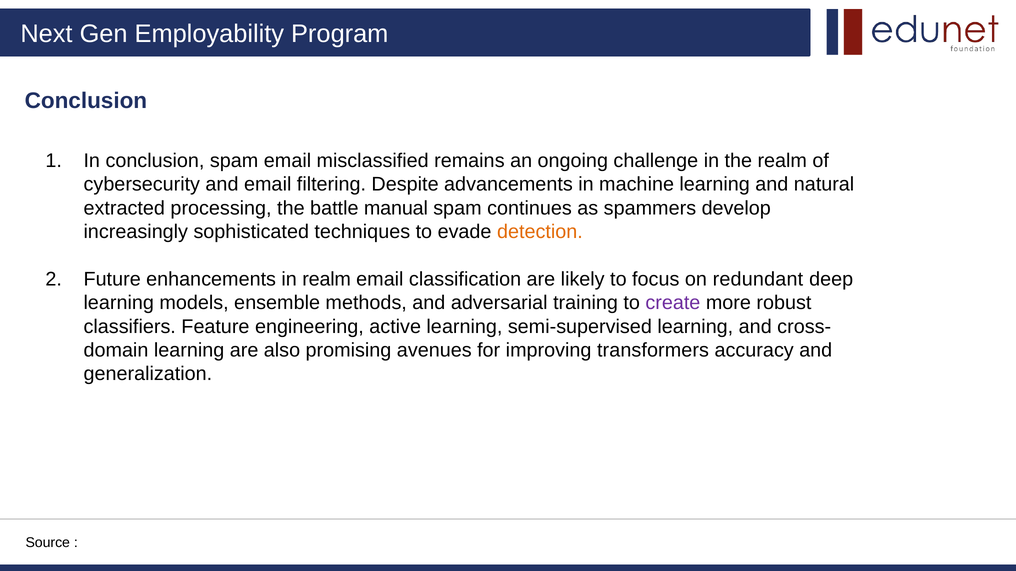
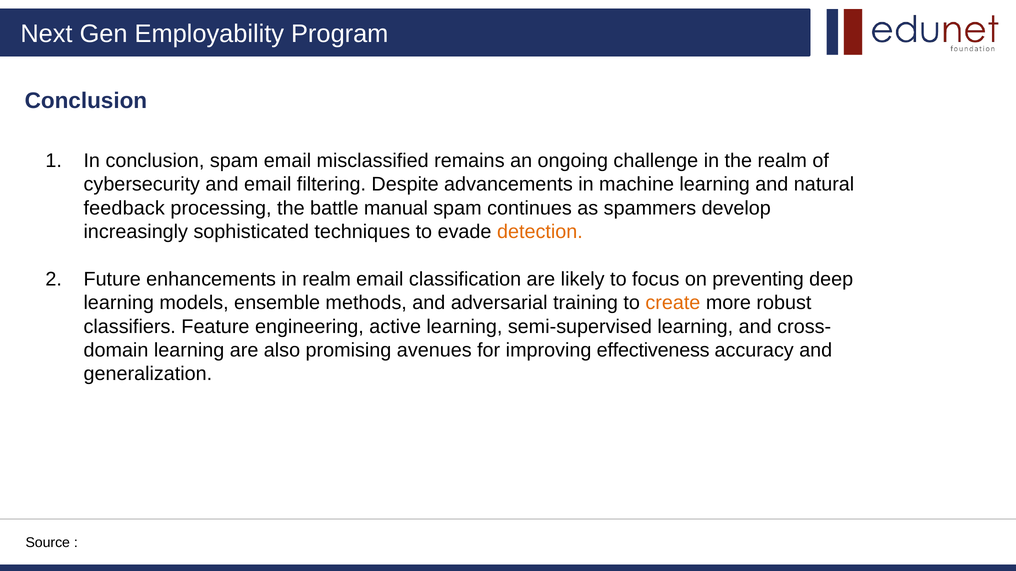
extracted: extracted -> feedback
redundant: redundant -> preventing
create colour: purple -> orange
transformers: transformers -> effectiveness
